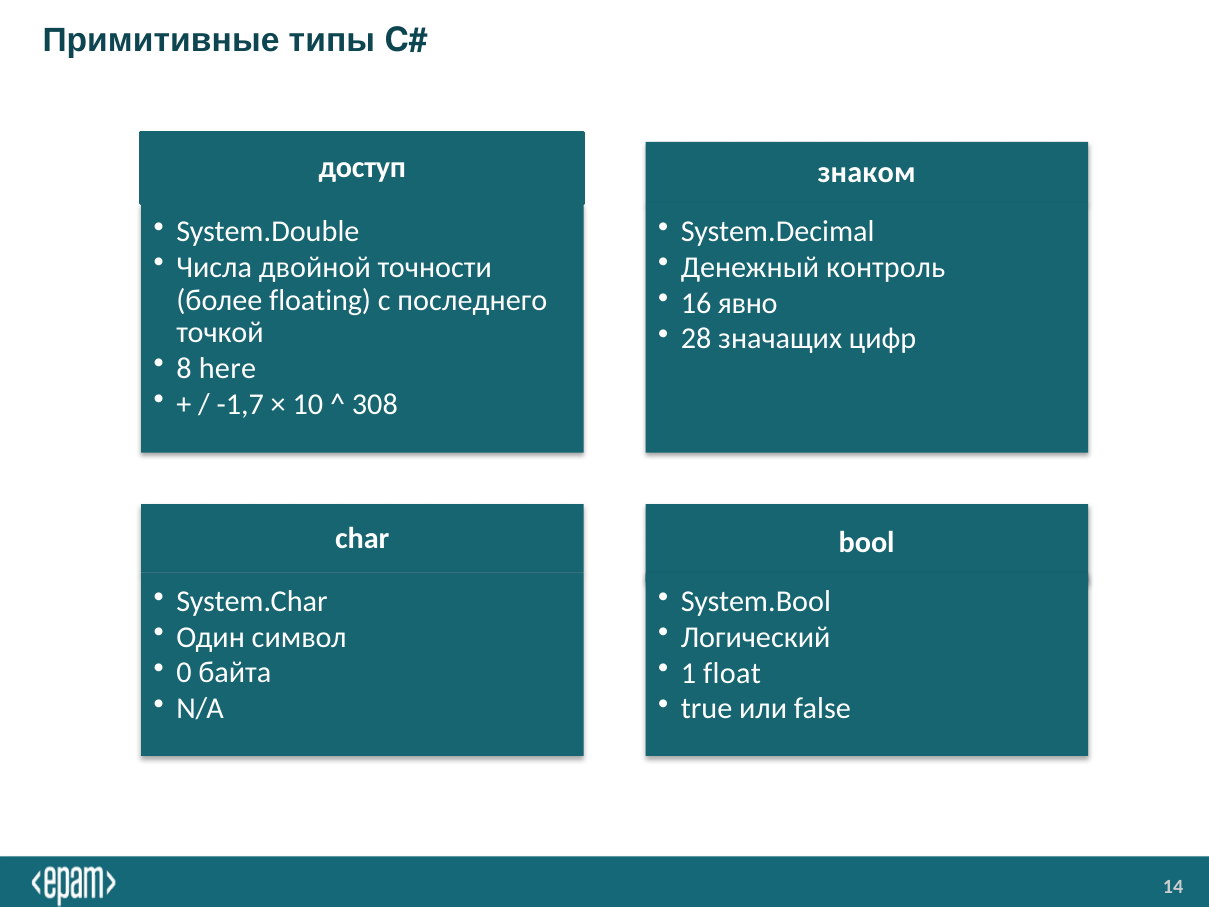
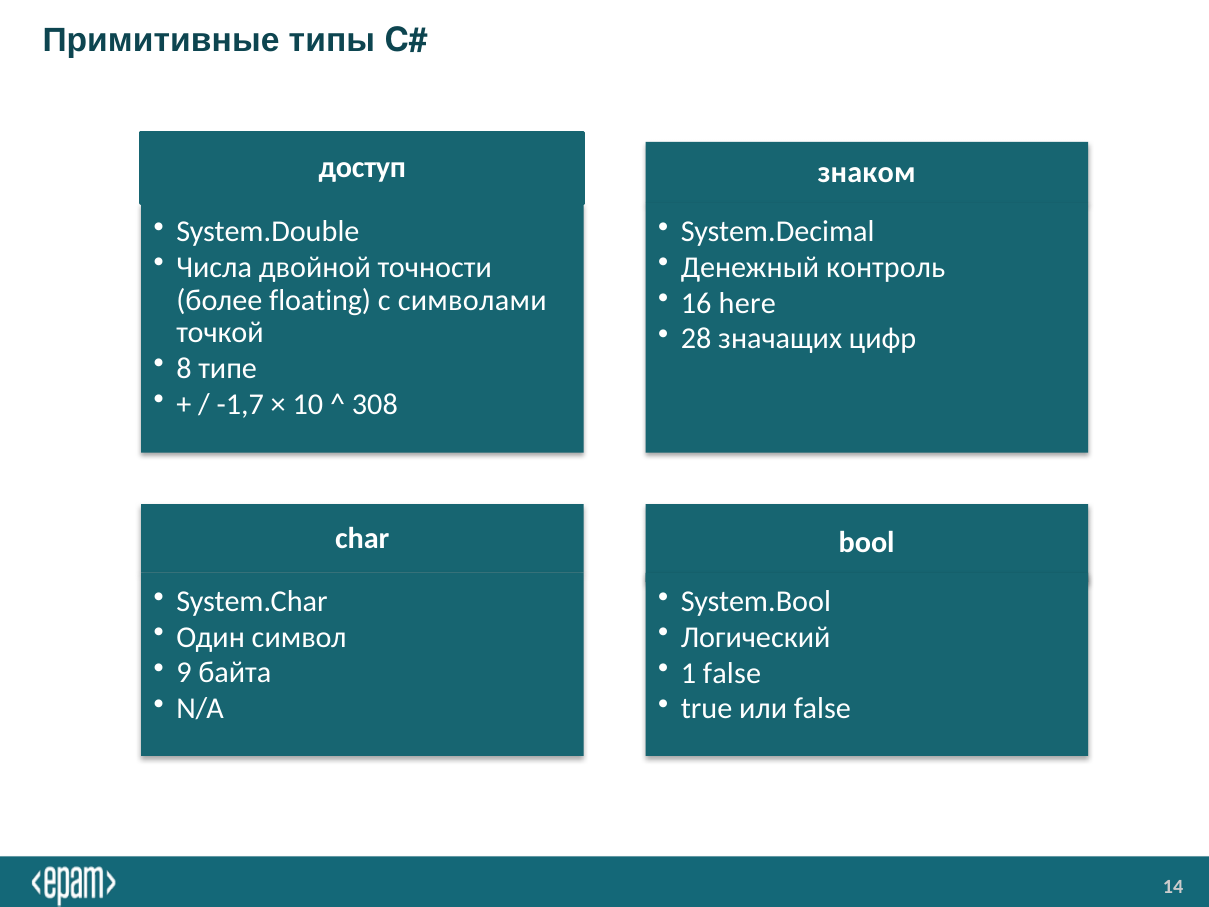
последнего: последнего -> символами
явно: явно -> here
here: here -> типе
0: 0 -> 9
1 float: float -> false
